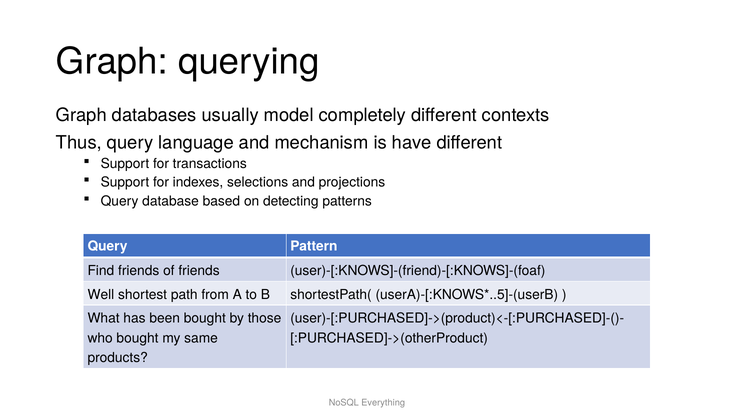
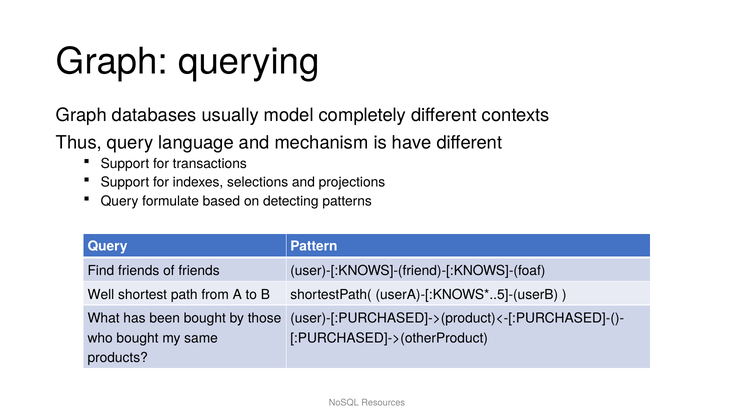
database: database -> formulate
Everything: Everything -> Resources
